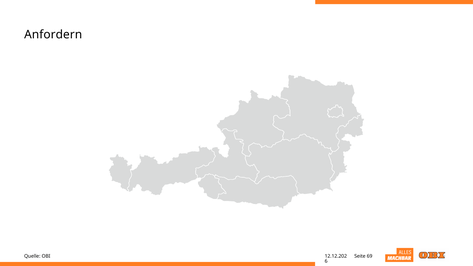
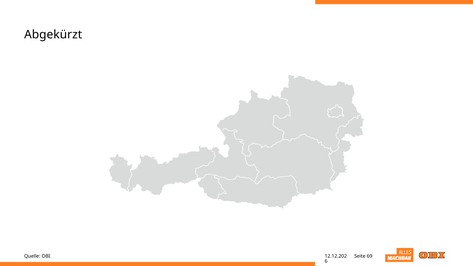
Anfordern: Anfordern -> Abgekürzt
